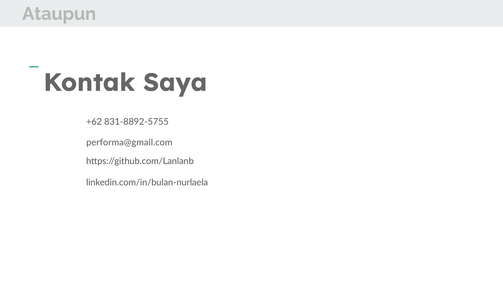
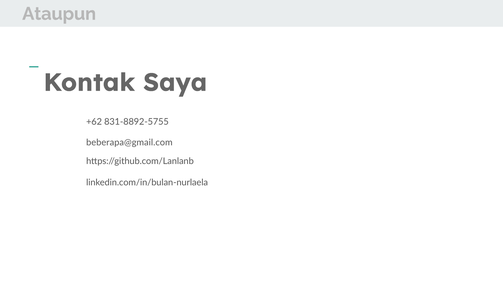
performa@gmail.com: performa@gmail.com -> beberapa@gmail.com
